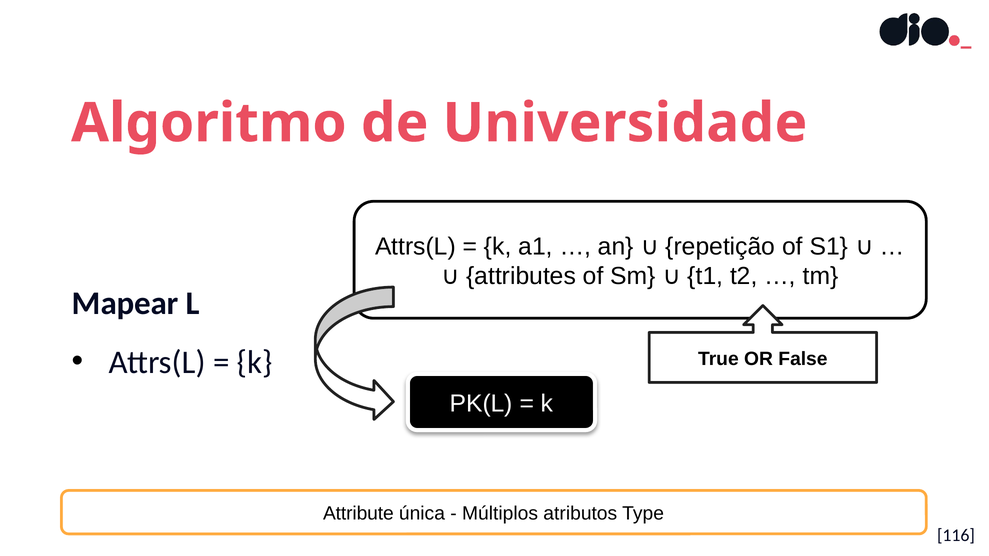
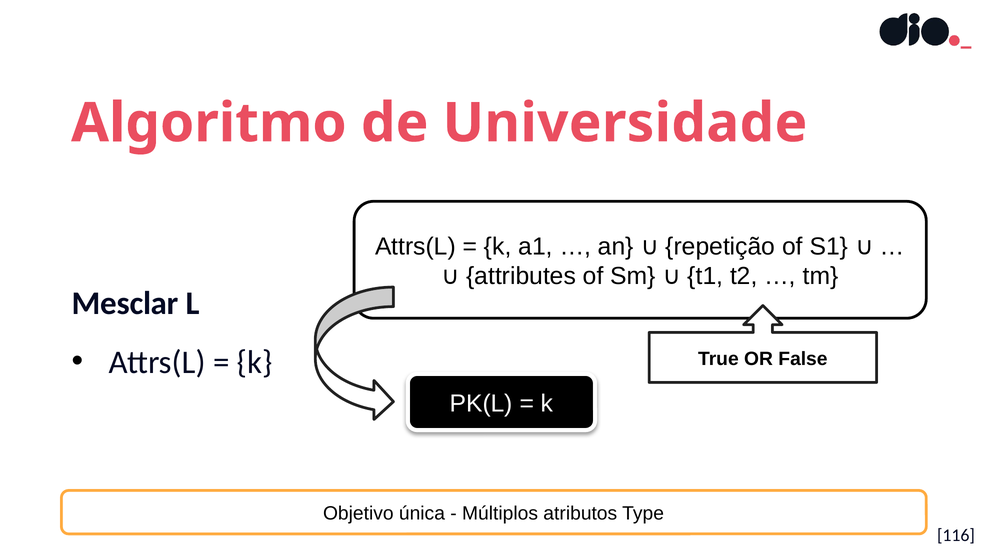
Mapear: Mapear -> Mesclar
Attribute: Attribute -> Objetivo
